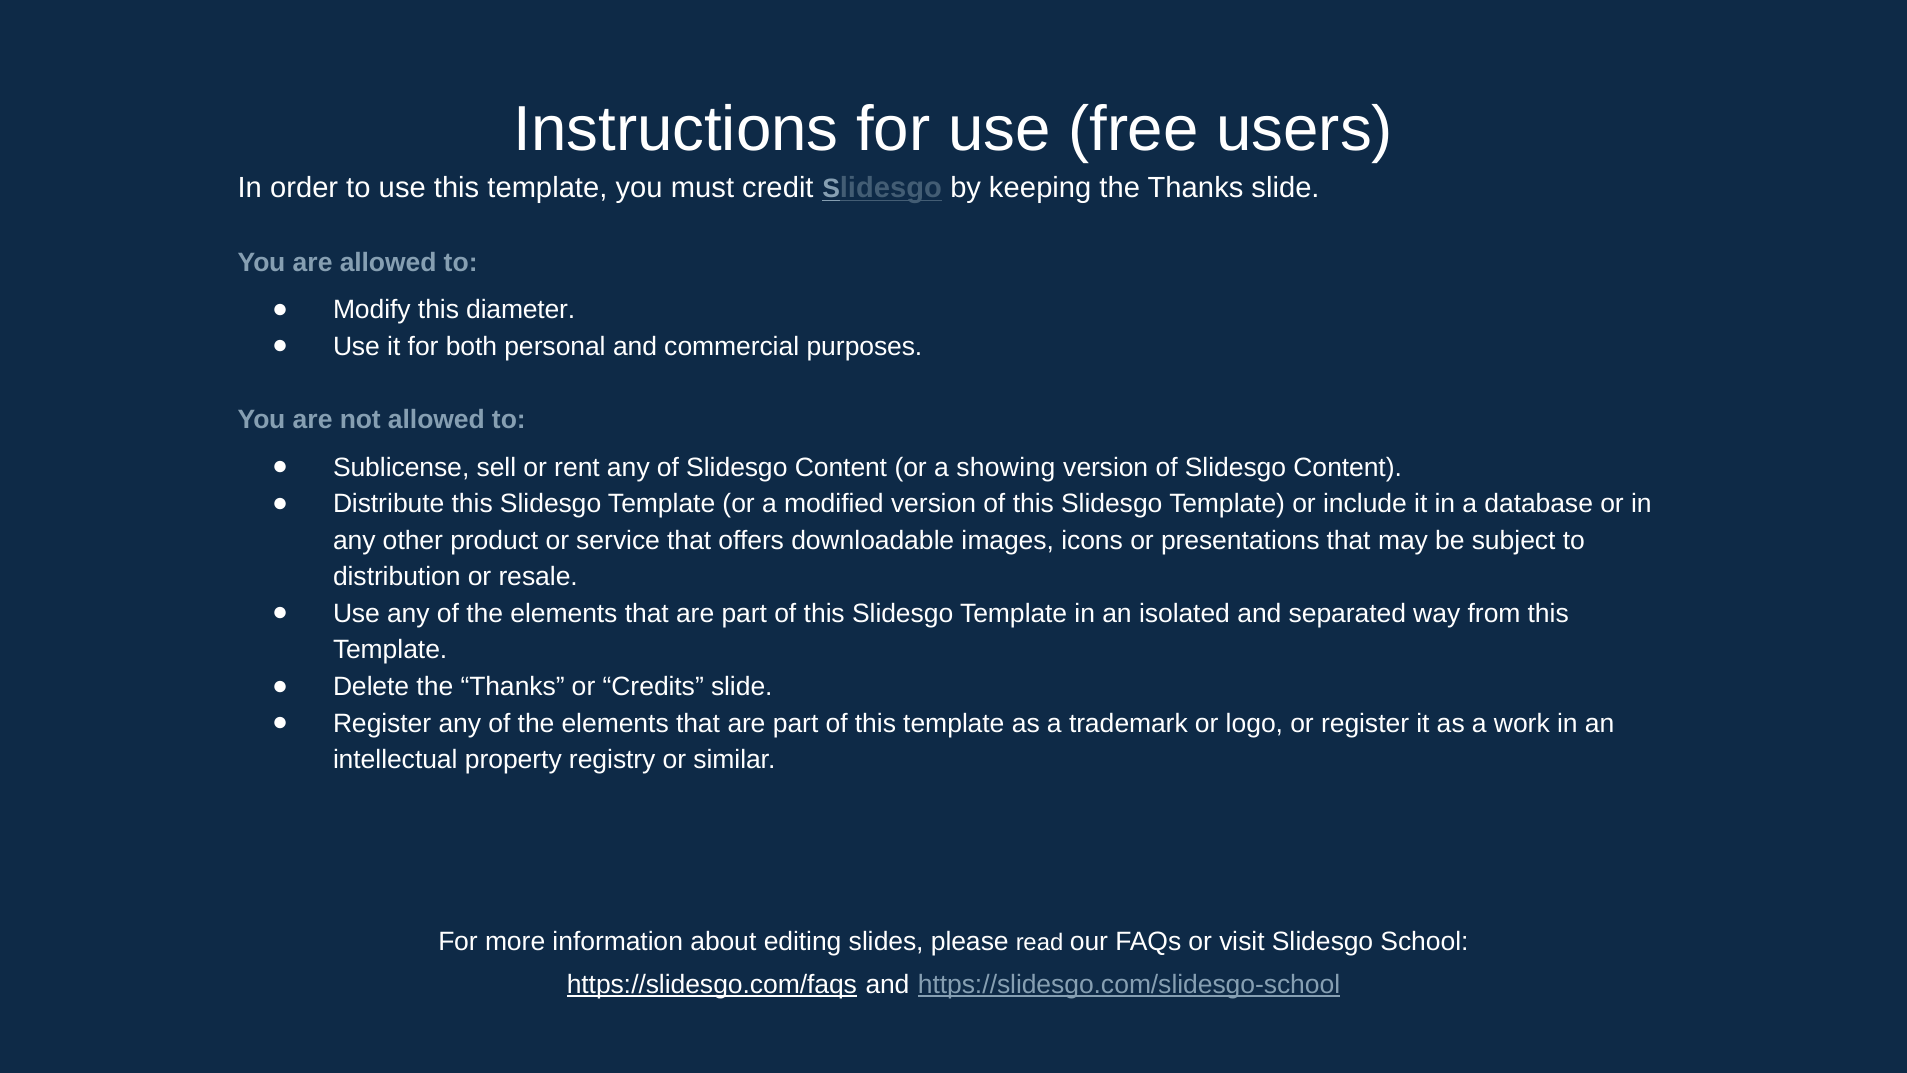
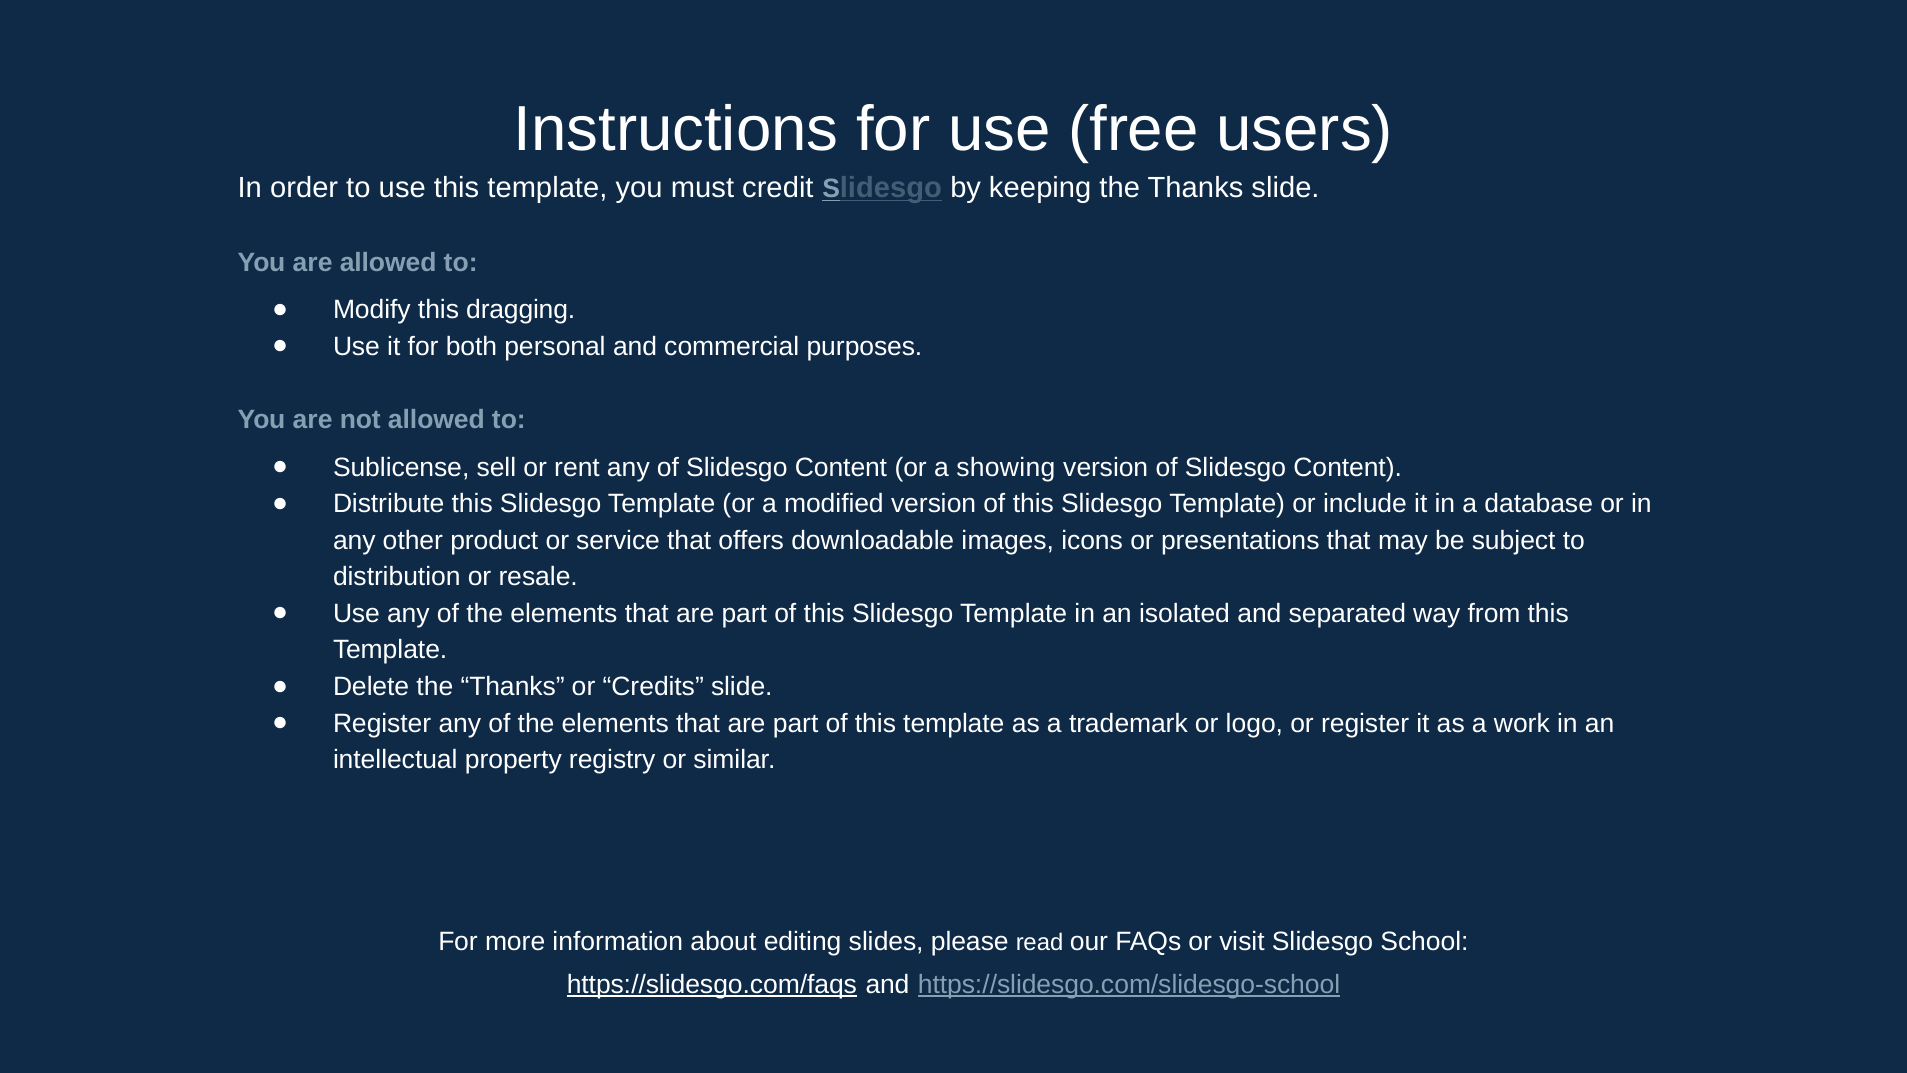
diameter: diameter -> dragging
